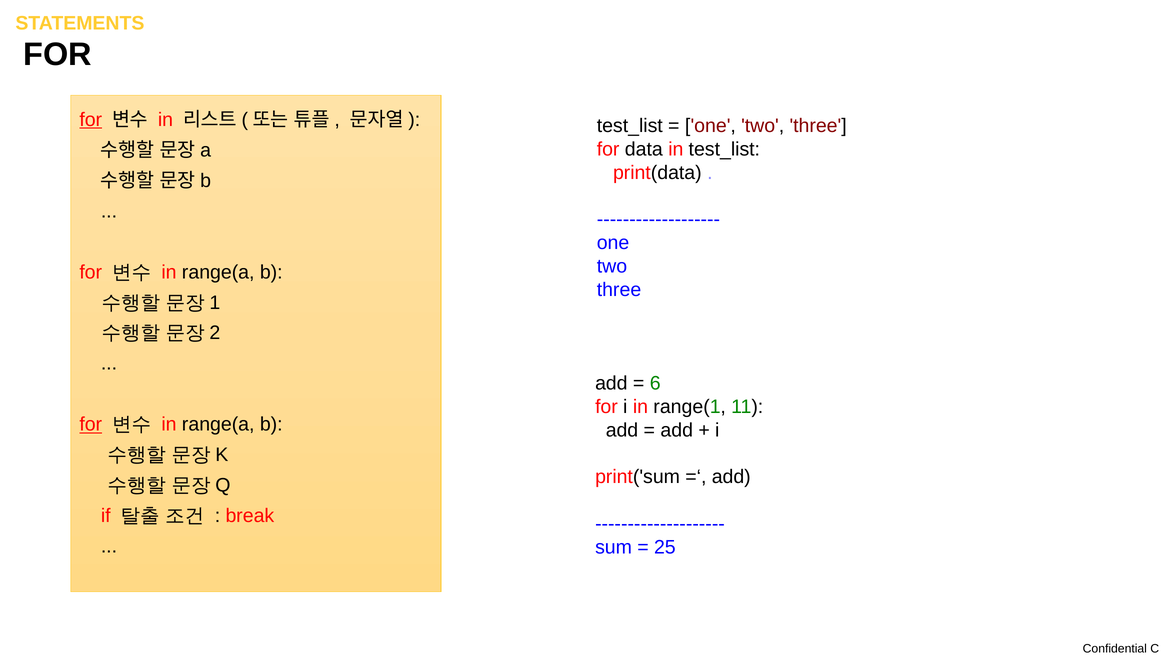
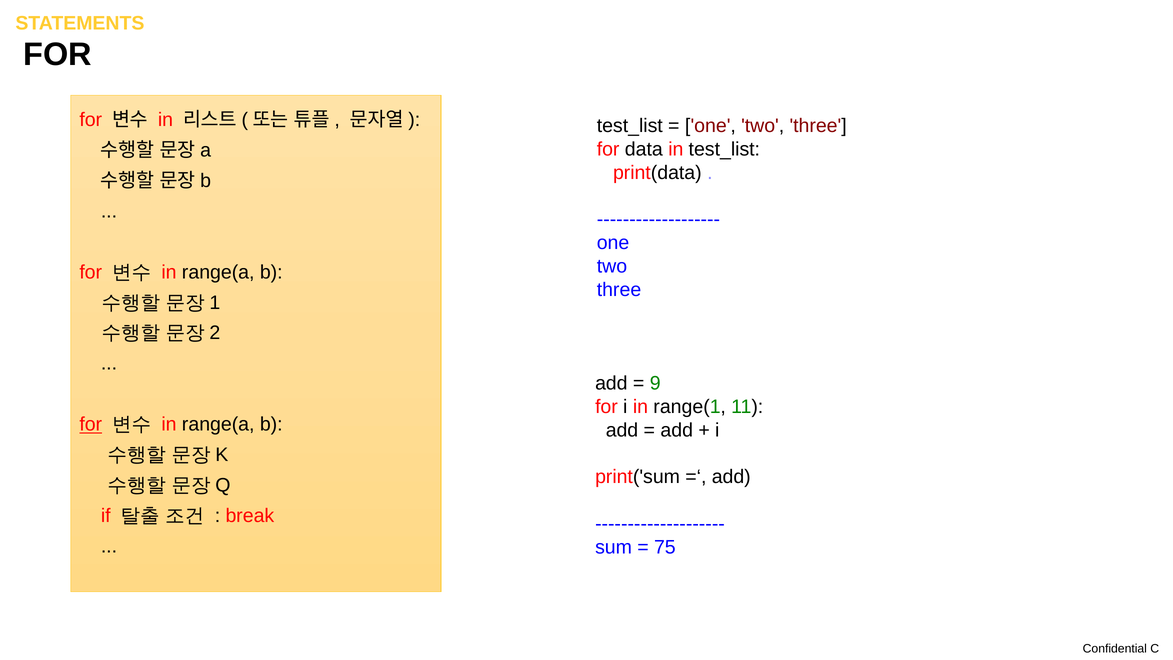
for at (91, 120) underline: present -> none
6: 6 -> 9
25: 25 -> 75
